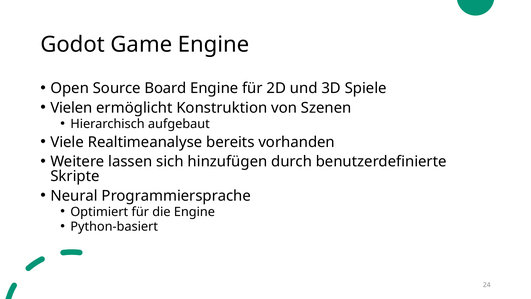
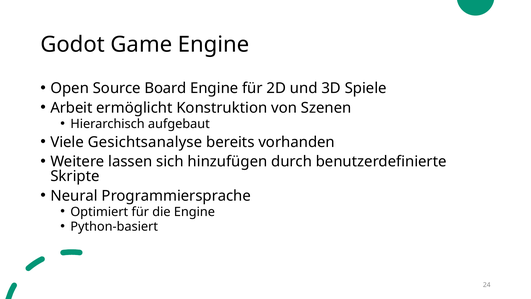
Vielen: Vielen -> Arbeit
Realtimeanalyse: Realtimeanalyse -> Gesichtsanalyse
